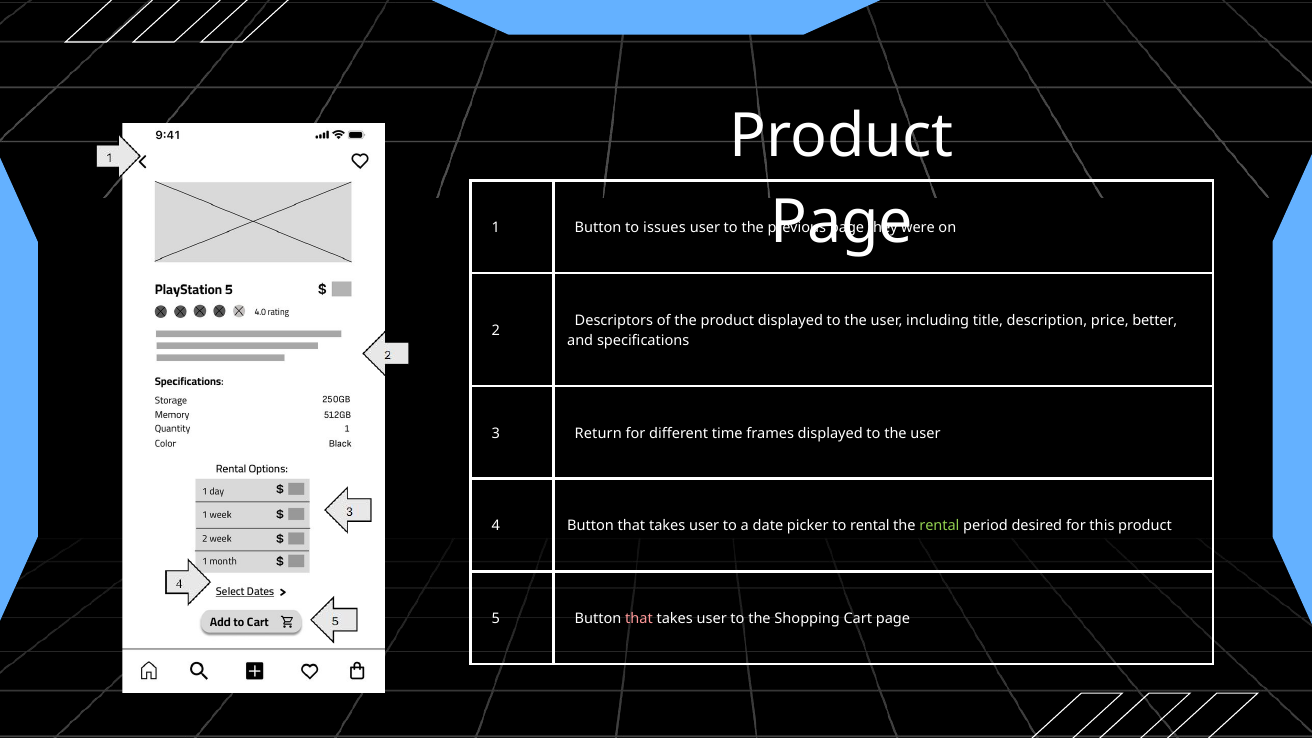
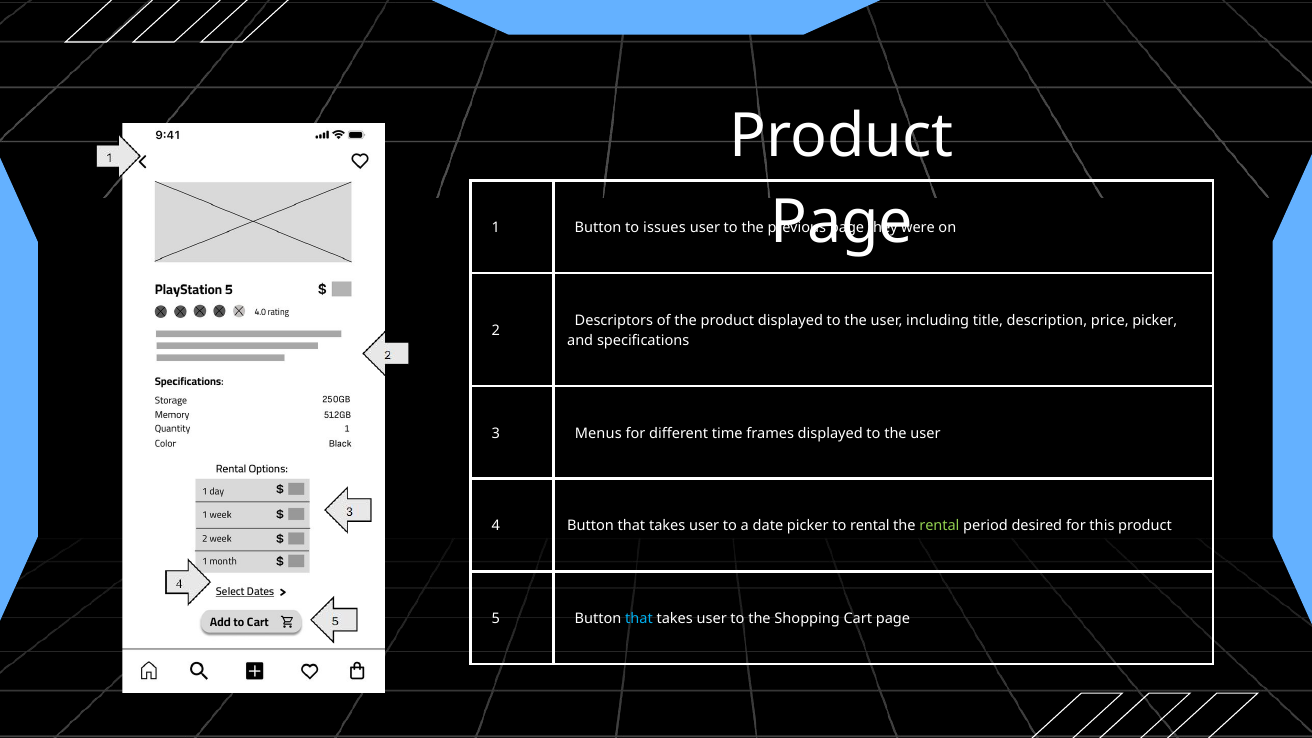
price better: better -> picker
Return: Return -> Menus
that at (639, 619) colour: pink -> light blue
